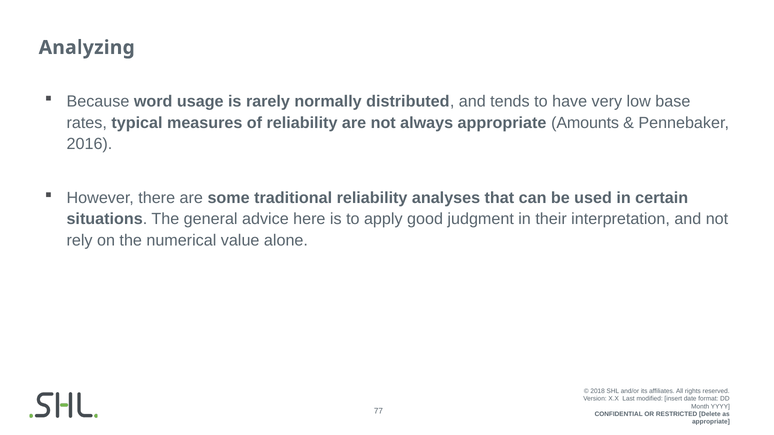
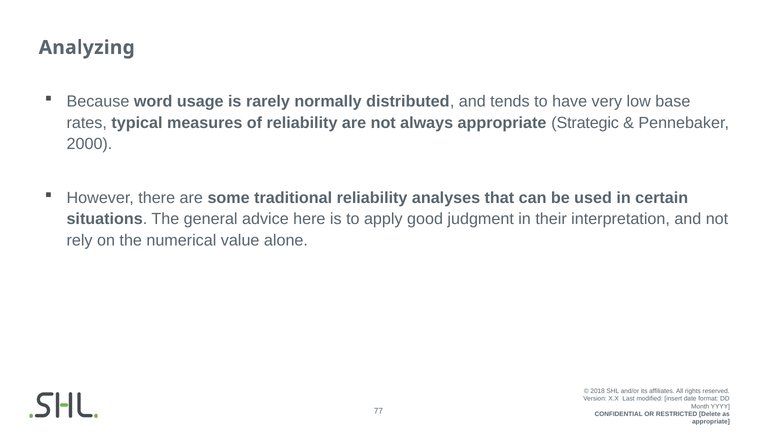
Amounts: Amounts -> Strategic
2016: 2016 -> 2000
